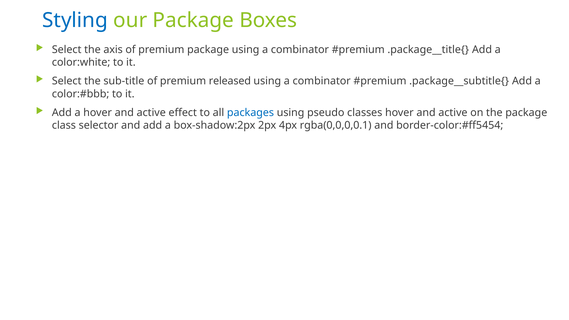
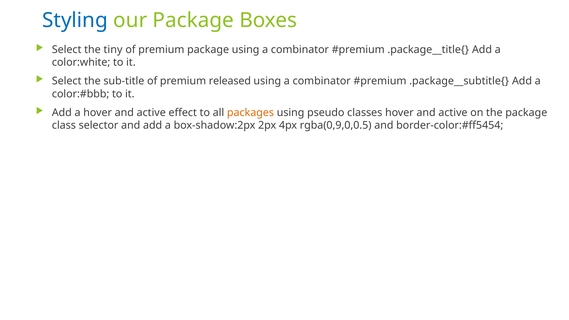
axis: axis -> tiny
packages colour: blue -> orange
rgba(0,0,0,0.1: rgba(0,0,0,0.1 -> rgba(0,9,0,0.5
